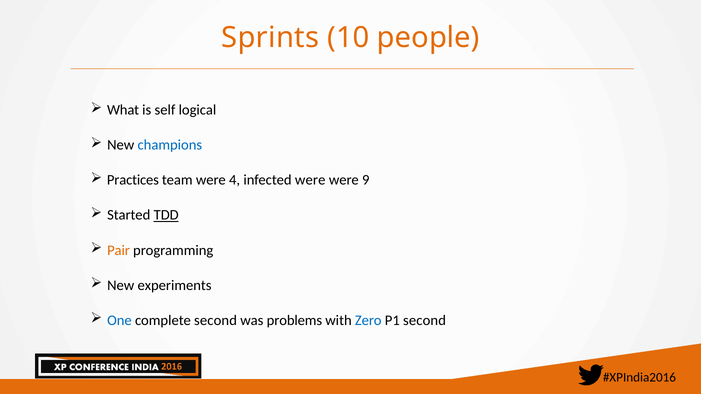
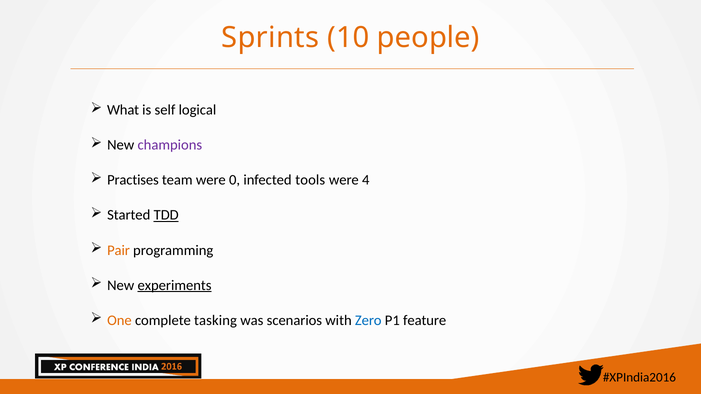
champions colour: blue -> purple
Practices: Practices -> Practises
4: 4 -> 0
infected were: were -> tools
9: 9 -> 4
experiments underline: none -> present
One colour: blue -> orange
complete second: second -> tasking
problems: problems -> scenarios
P1 second: second -> feature
